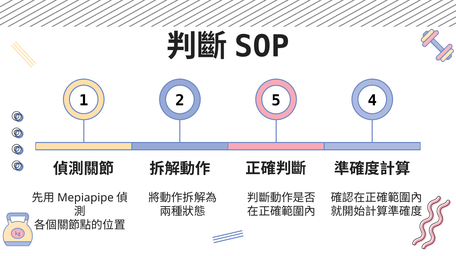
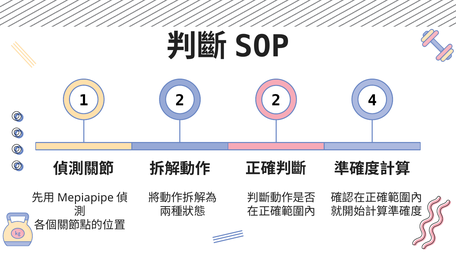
2 5: 5 -> 2
